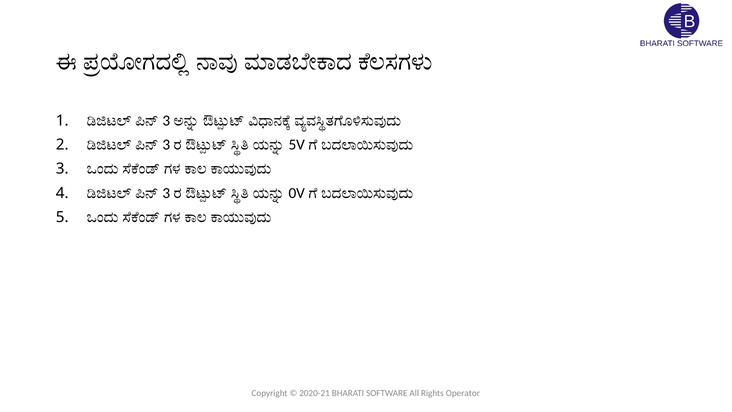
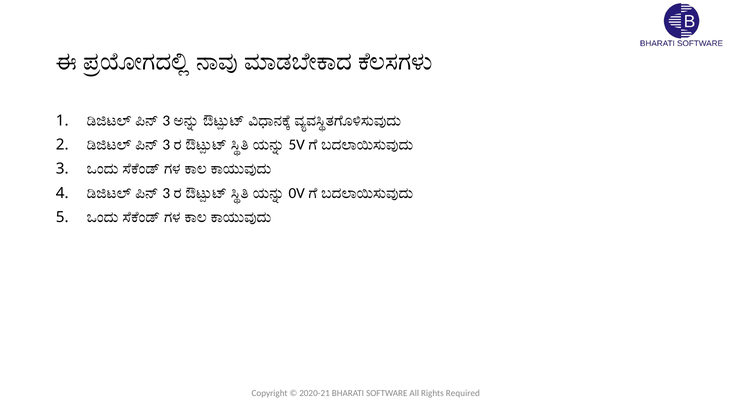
Operator: Operator -> Required
